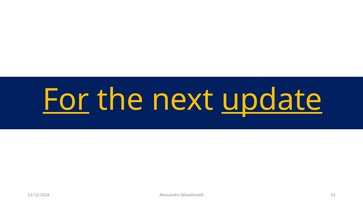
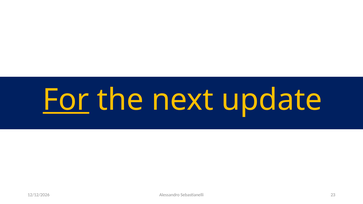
update underline: present -> none
